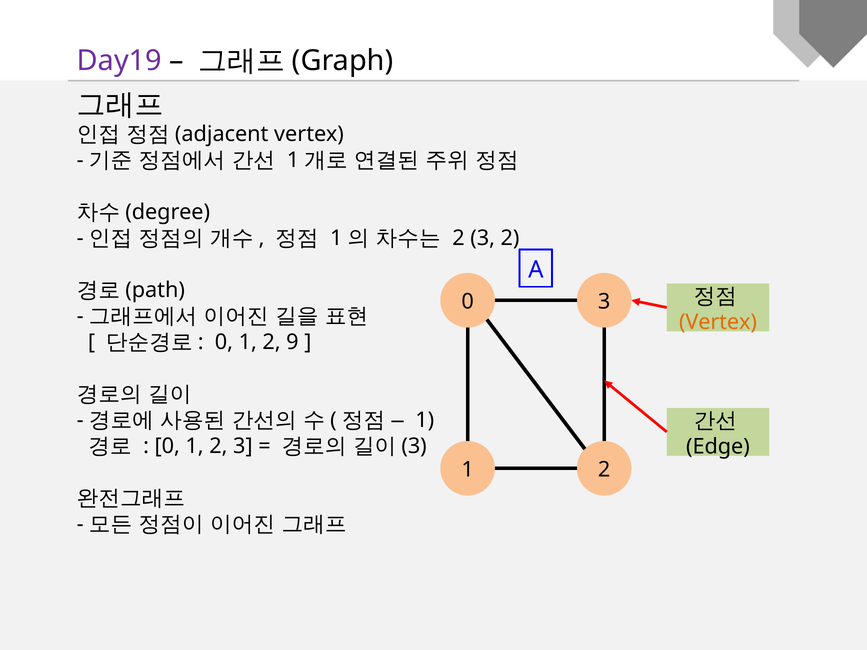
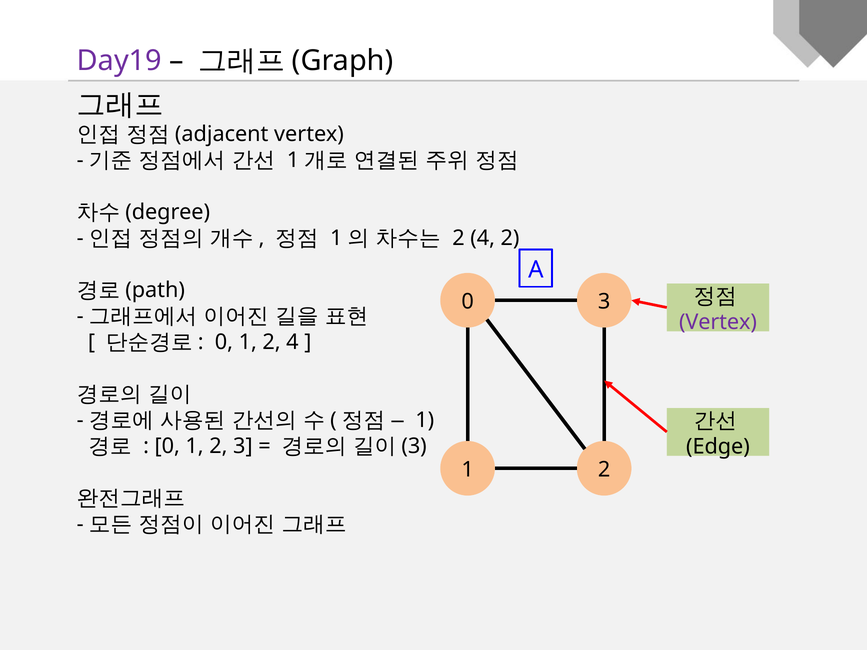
3 at (483, 238): 3 -> 4
Vertex at (718, 322) colour: orange -> purple
1 2 9: 9 -> 4
